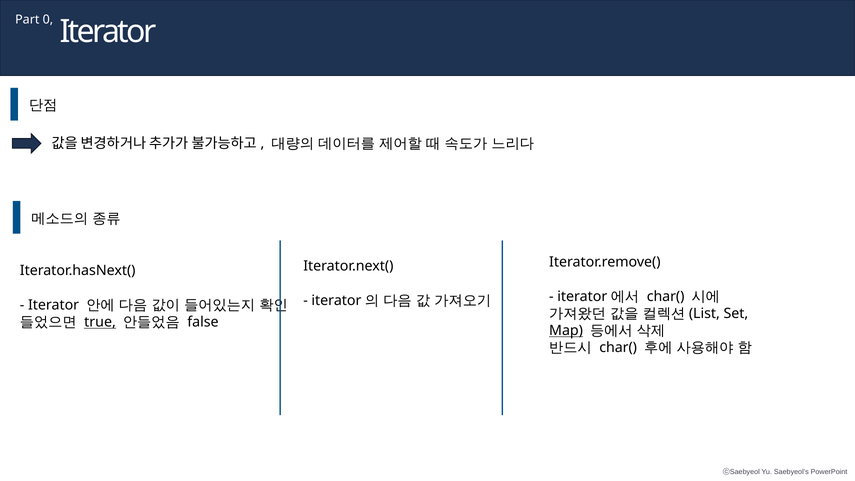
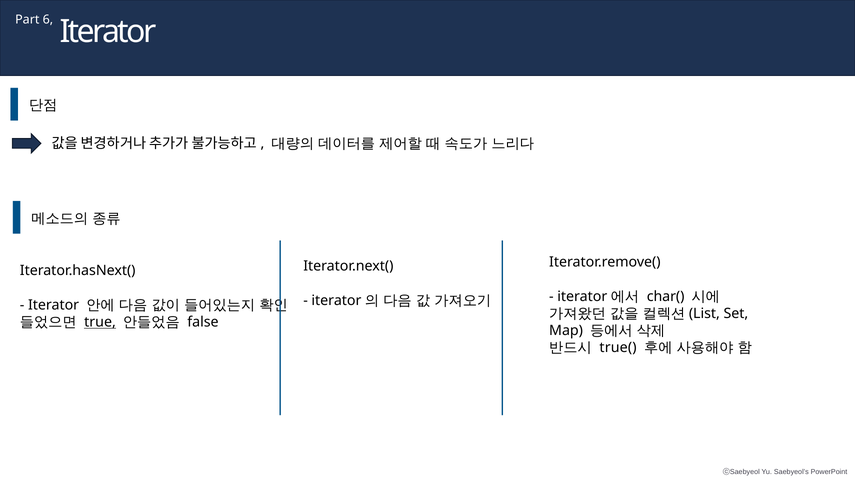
0: 0 -> 6
Map underline: present -> none
char( at (618, 348): char( -> true(
